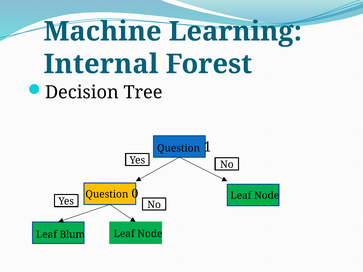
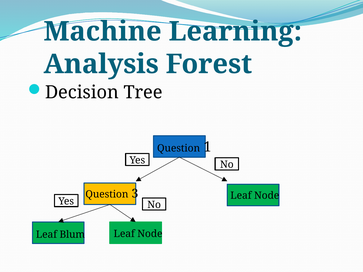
Internal: Internal -> Analysis
0: 0 -> 3
